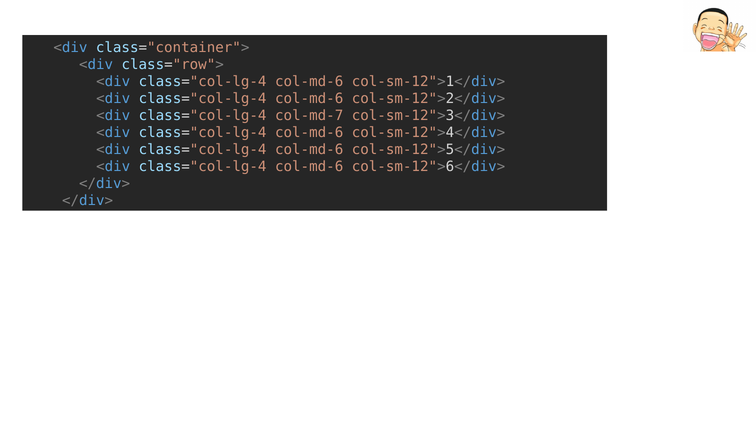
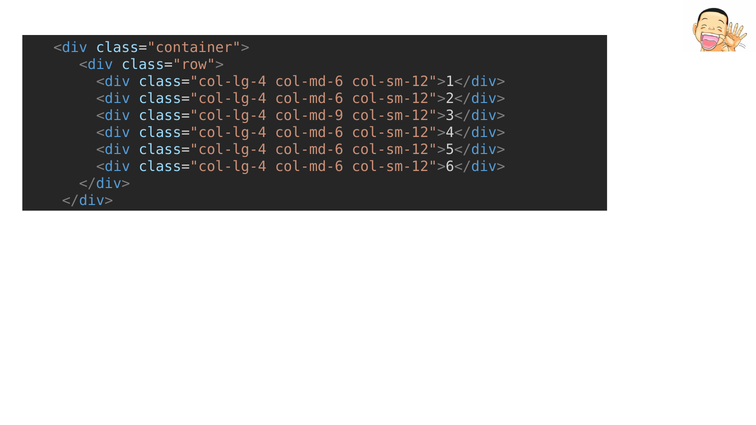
col-md-7: col-md-7 -> col-md-9
